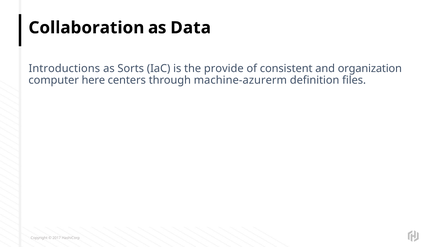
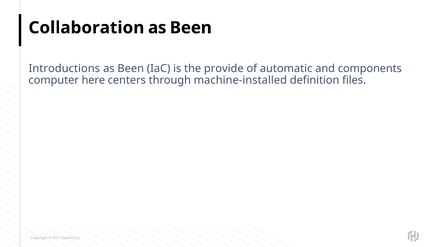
Data at (191, 28): Data -> Been
Sorts at (131, 69): Sorts -> Been
consistent: consistent -> automatic
organization: organization -> components
machine-azurerm: machine-azurerm -> machine-installed
